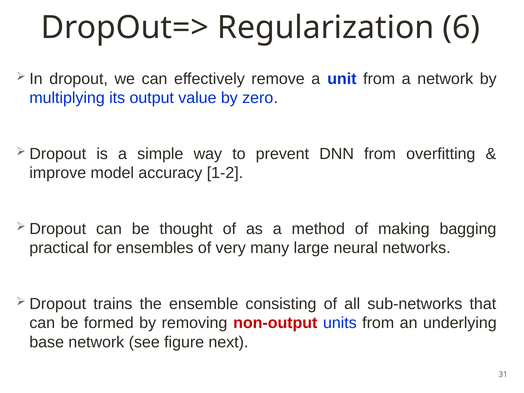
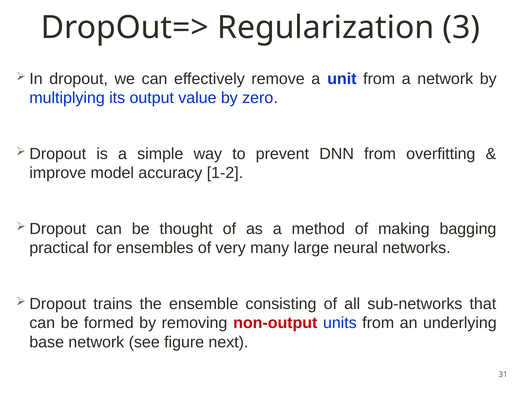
6: 6 -> 3
